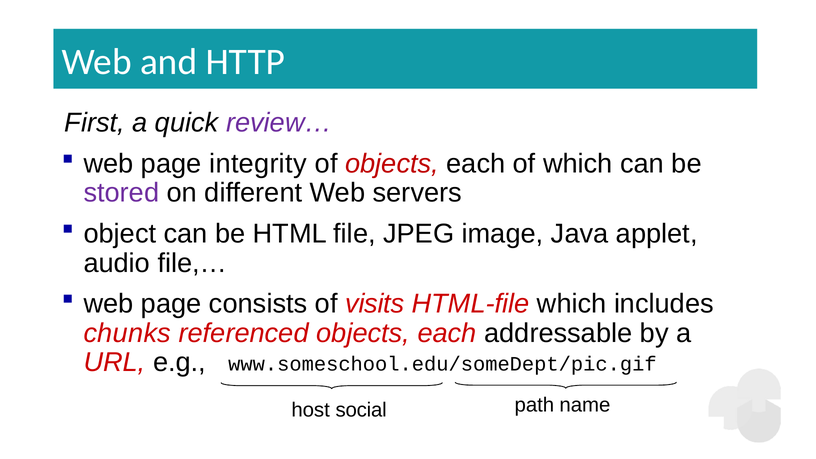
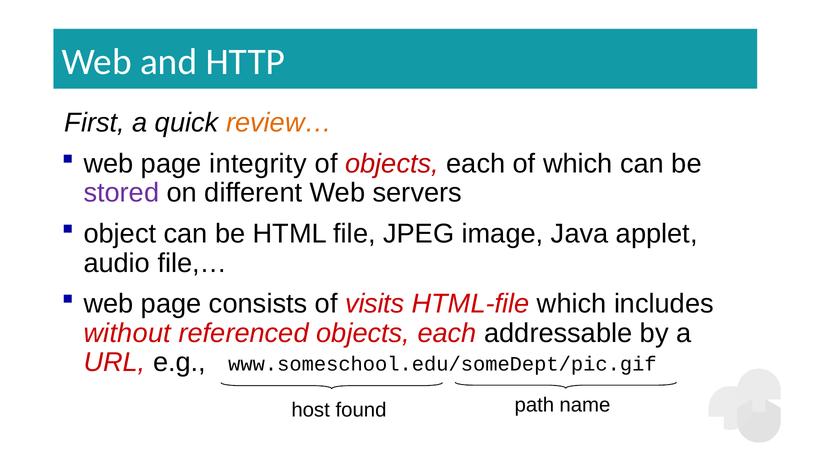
review… colour: purple -> orange
chunks: chunks -> without
social: social -> found
